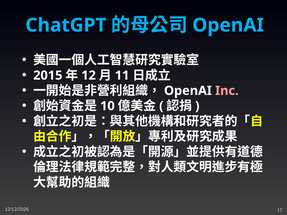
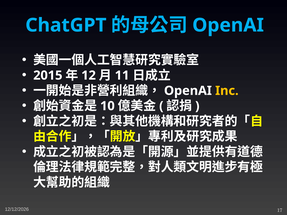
Inc colour: pink -> yellow
